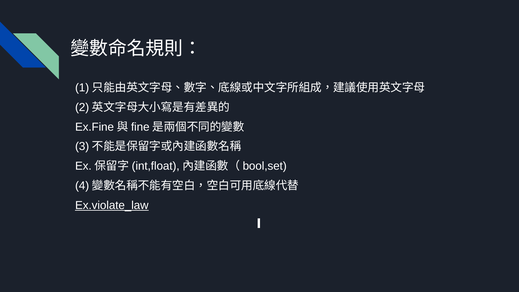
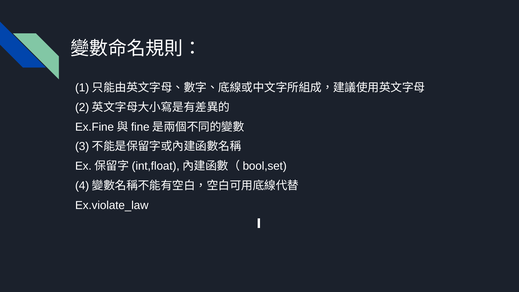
Ex.violate_law underline: present -> none
